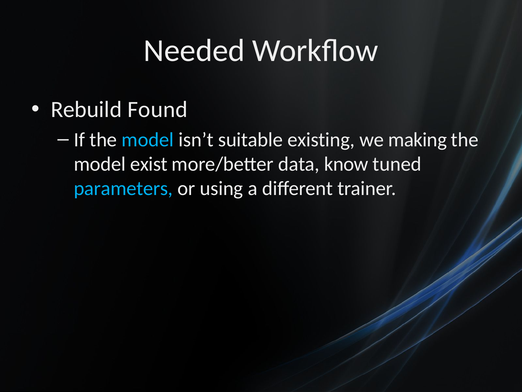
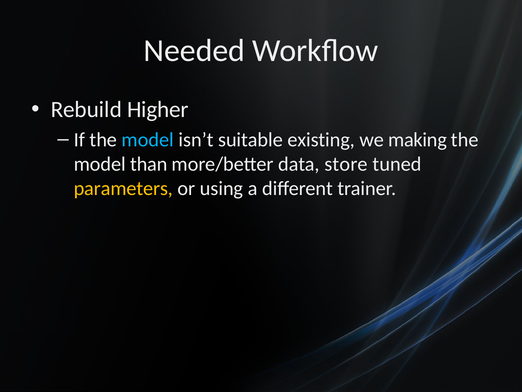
Found: Found -> Higher
exist: exist -> than
know: know -> store
parameters colour: light blue -> yellow
